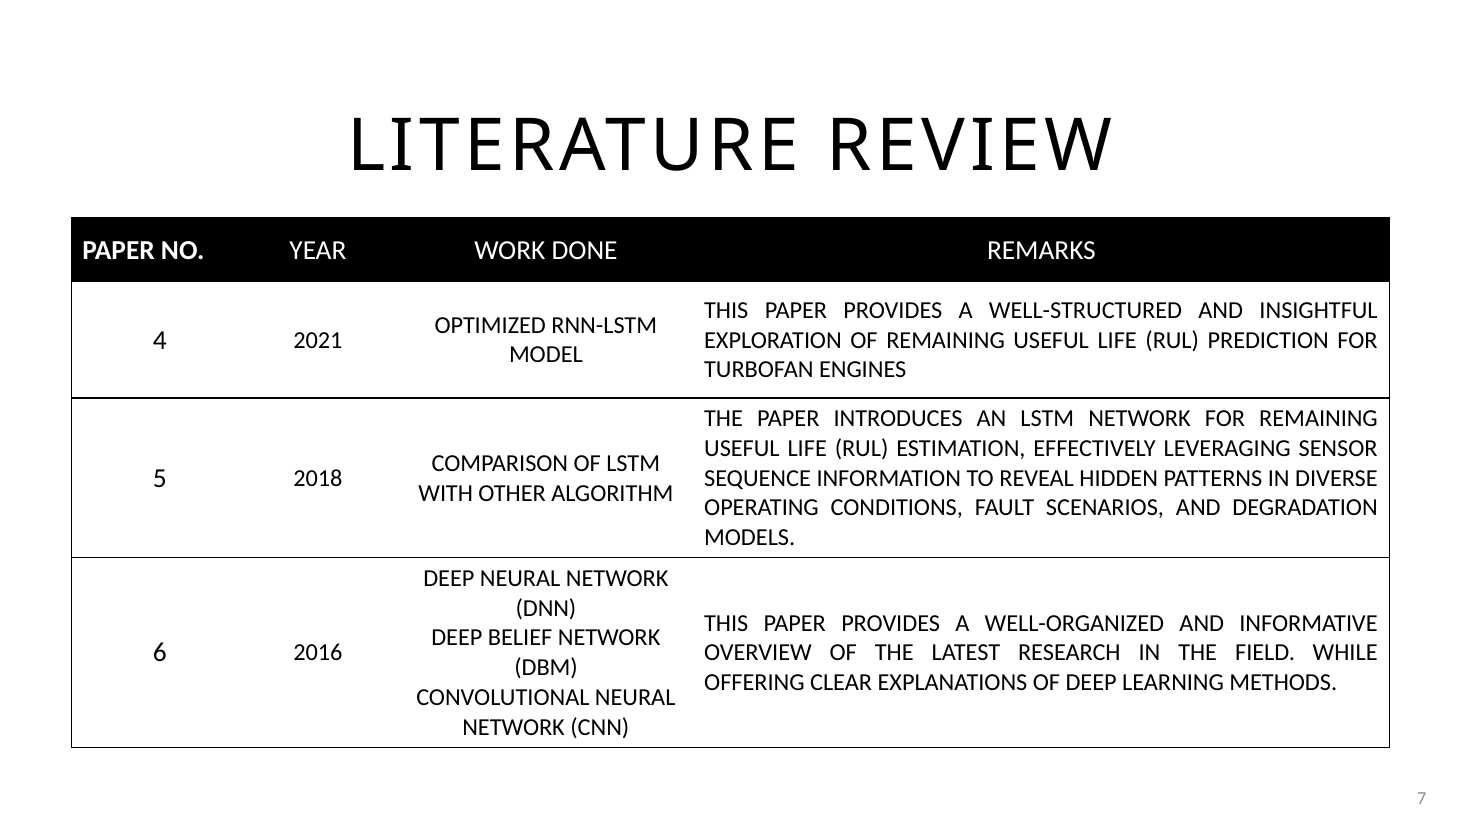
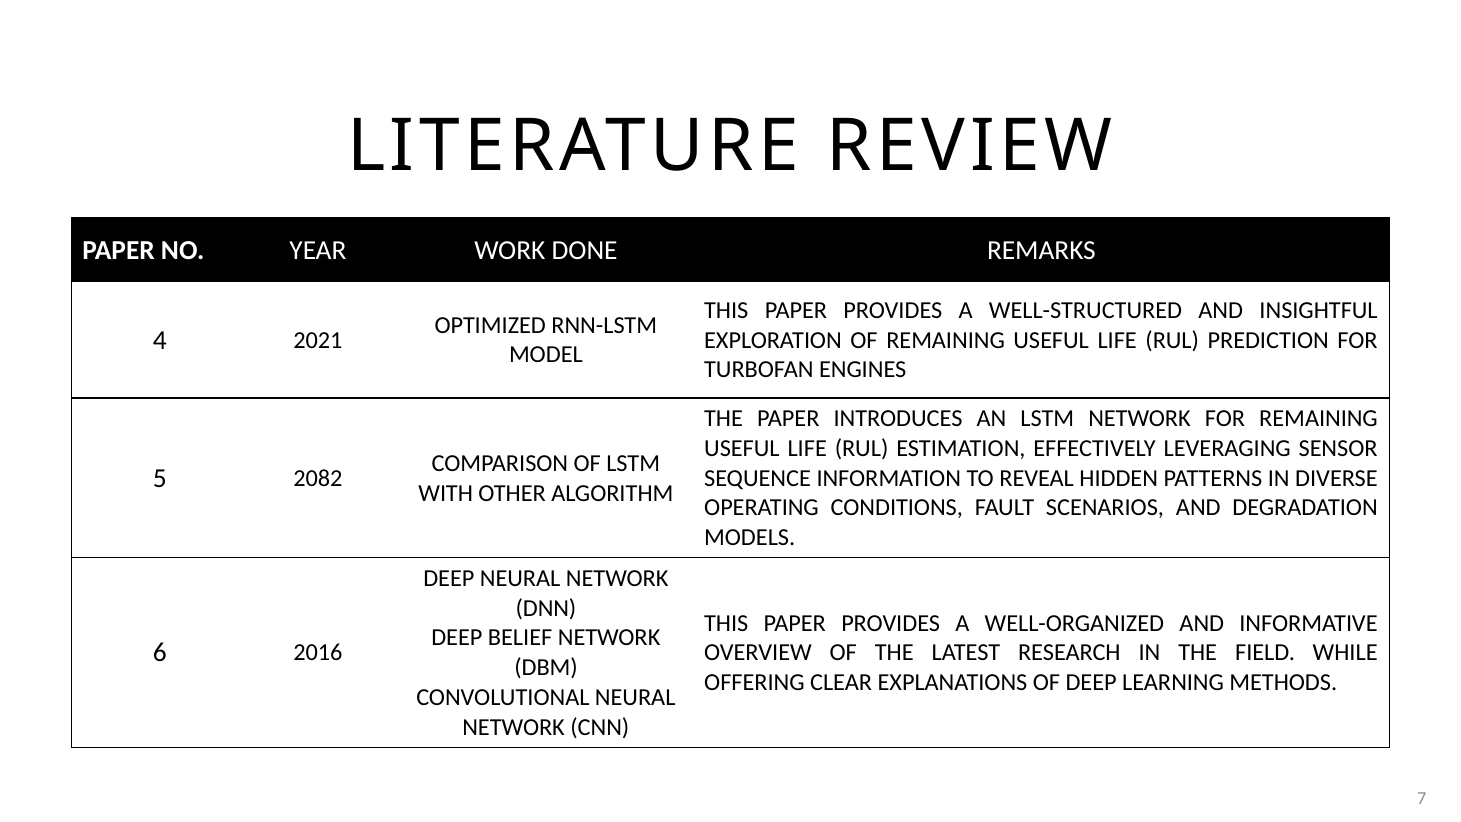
2018: 2018 -> 2082
